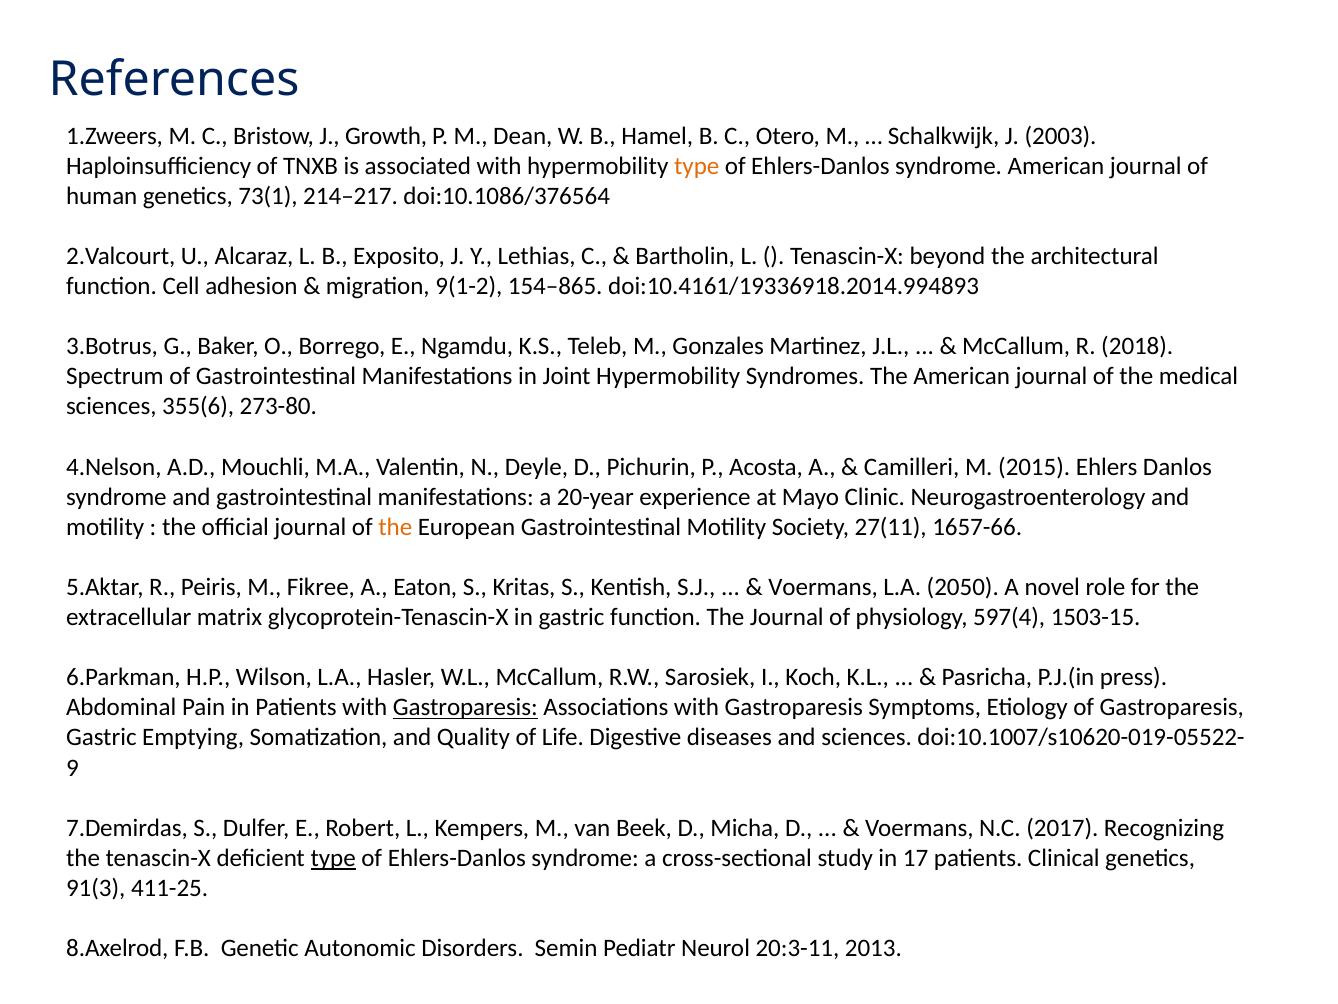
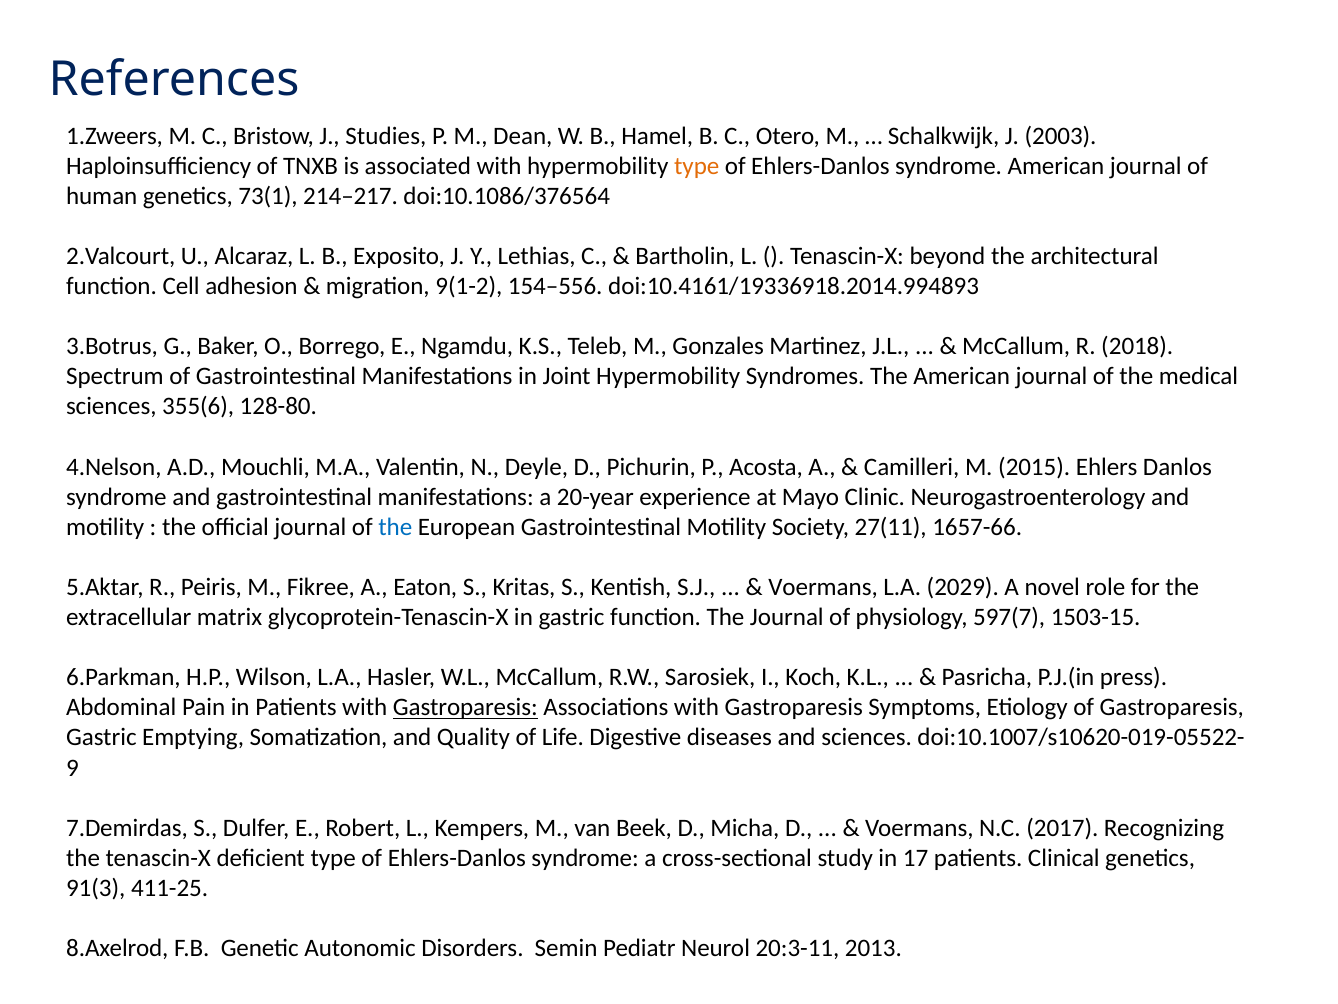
Growth: Growth -> Studies
154–865: 154–865 -> 154–556
273-80: 273-80 -> 128-80
the at (395, 527) colour: orange -> blue
2050: 2050 -> 2029
597(4: 597(4 -> 597(7
type at (333, 858) underline: present -> none
